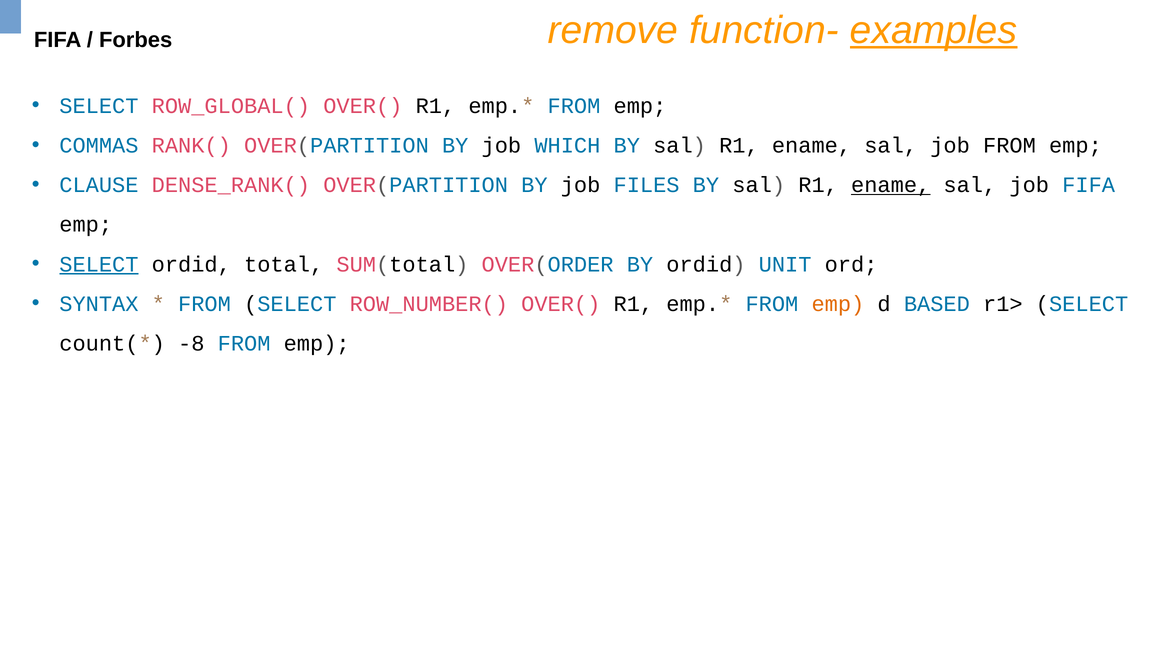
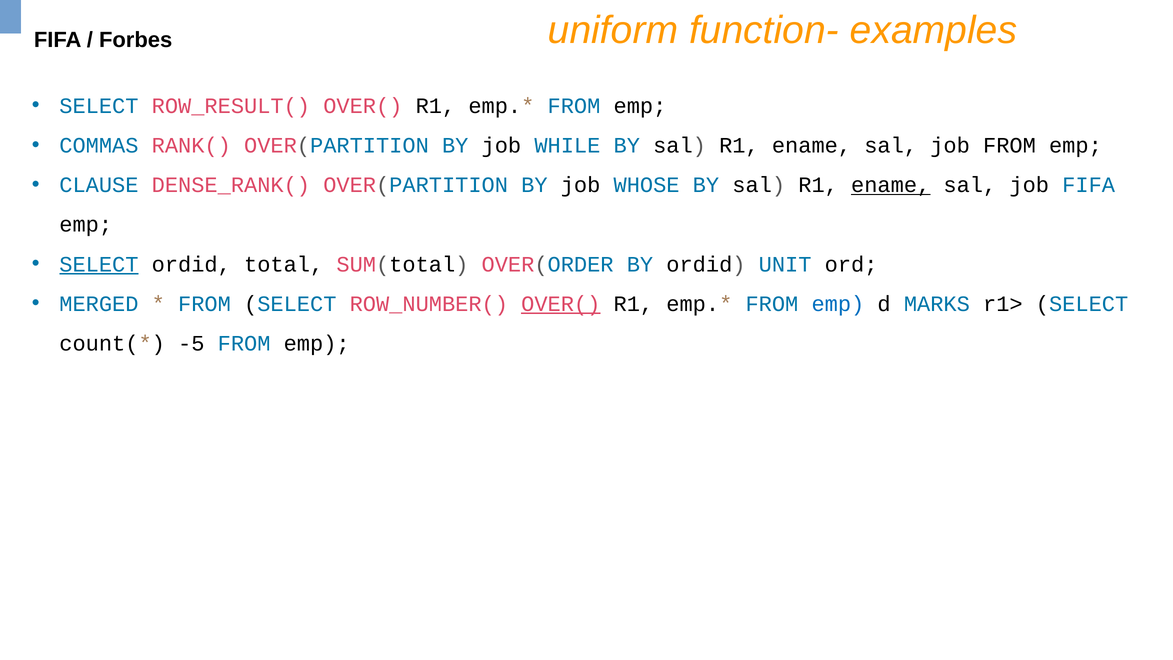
remove: remove -> uniform
examples underline: present -> none
ROW_GLOBAL(: ROW_GLOBAL( -> ROW_RESULT(
WHICH: WHICH -> WHILE
FILES: FILES -> WHOSE
SYNTAX: SYNTAX -> MERGED
OVER( at (561, 304) underline: none -> present
emp at (838, 304) colour: orange -> blue
BASED: BASED -> MARKS
-8: -8 -> -5
